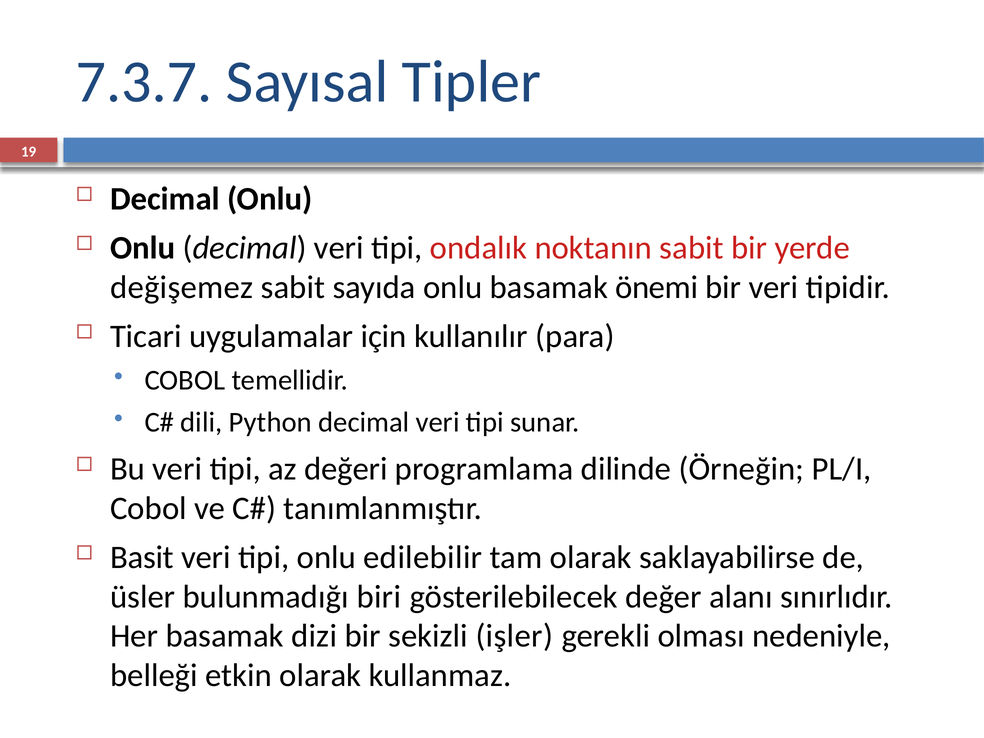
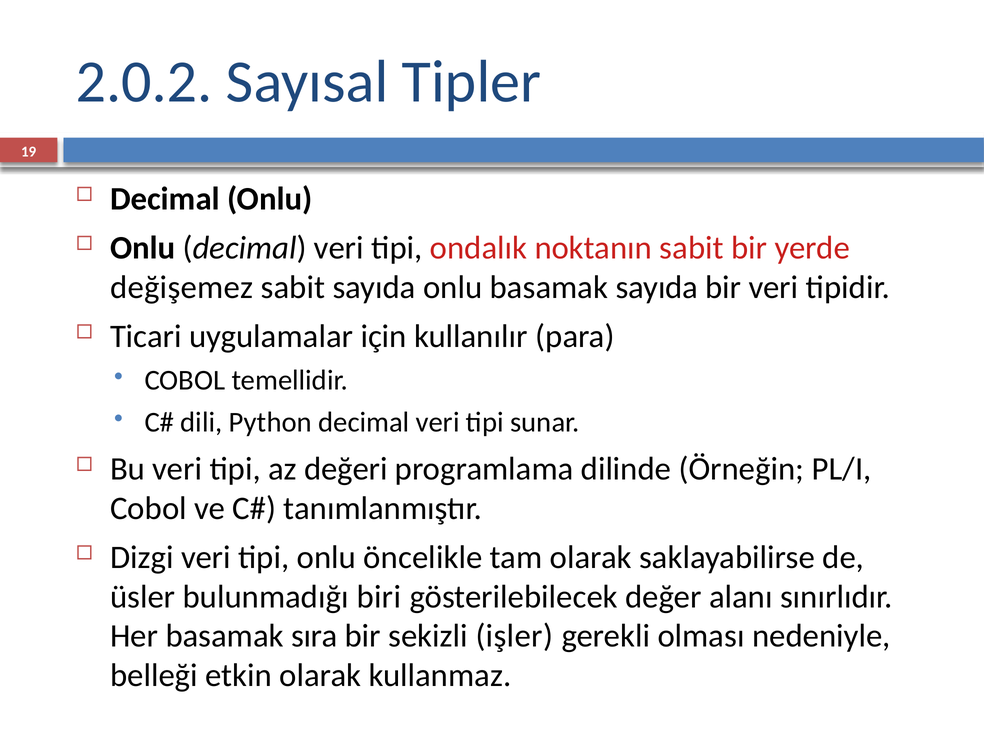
7.3.7: 7.3.7 -> 2.0.2
basamak önemi: önemi -> sayıda
Basit: Basit -> Dizgi
edilebilir: edilebilir -> öncelikle
dizi: dizi -> sıra
